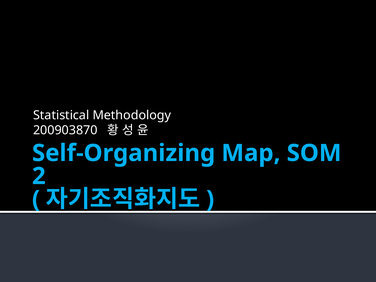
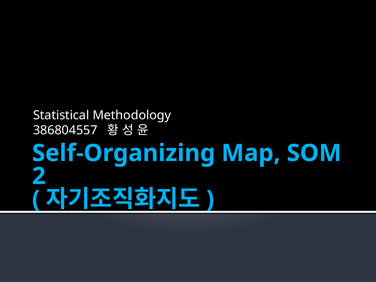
200903870: 200903870 -> 386804557
